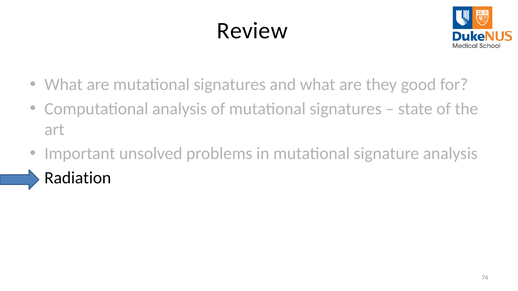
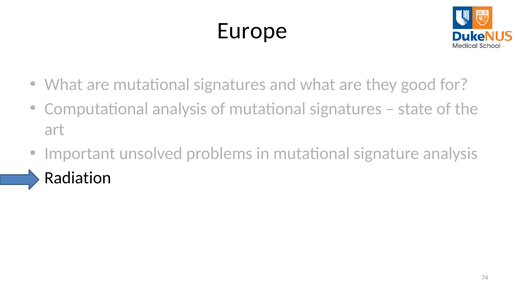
Review: Review -> Europe
